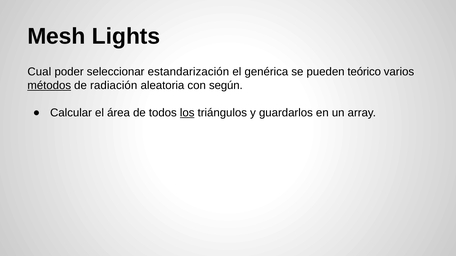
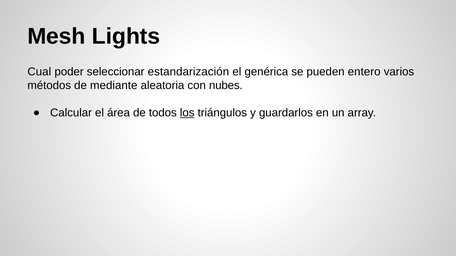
teórico: teórico -> entero
métodos underline: present -> none
radiación: radiación -> mediante
según: según -> nubes
